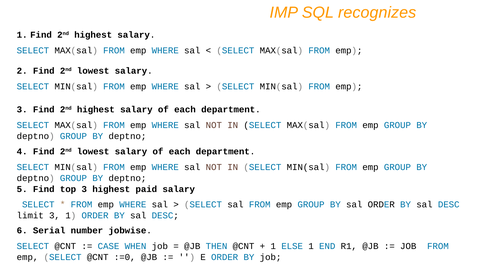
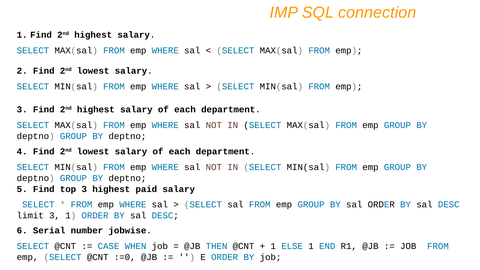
recognizes: recognizes -> connection
